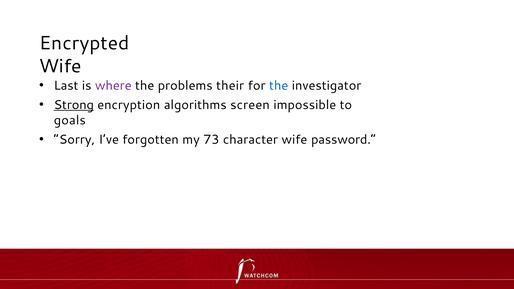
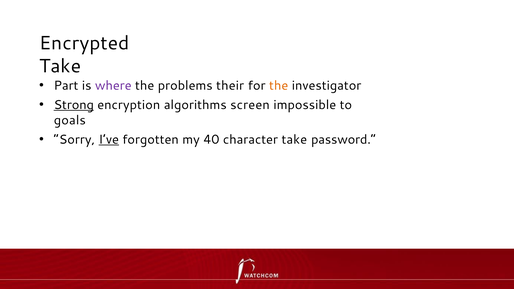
Wife at (60, 66): Wife -> Take
Last: Last -> Part
the at (279, 86) colour: blue -> orange
I’ve underline: none -> present
73: 73 -> 40
character wife: wife -> take
